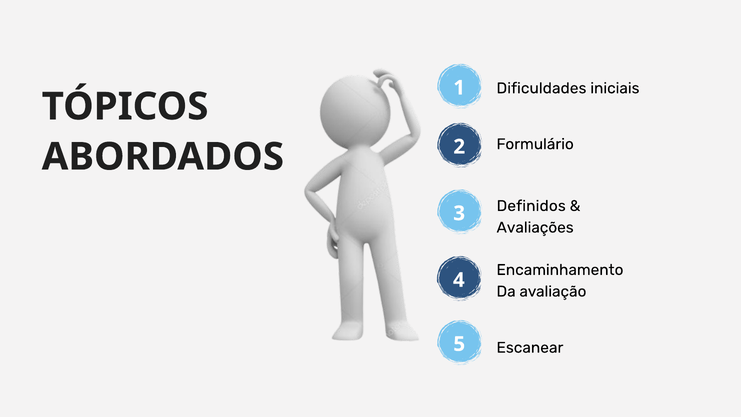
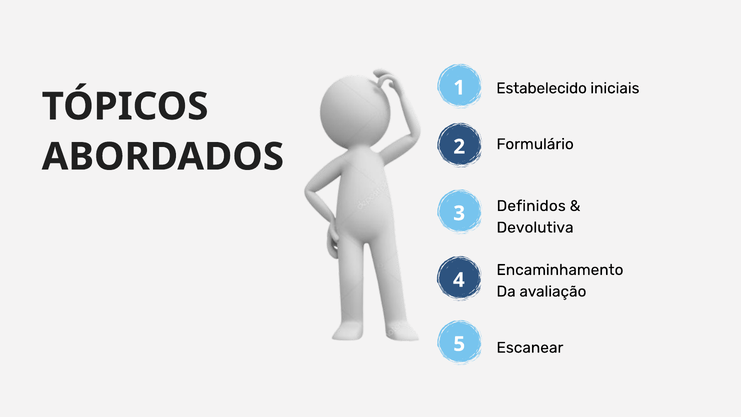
Dificuldades: Dificuldades -> Estabelecido
Avaliações: Avaliações -> Devolutiva
